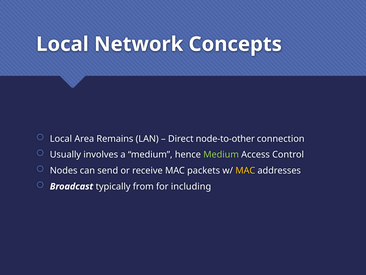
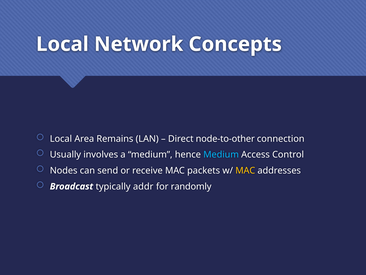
Medium at (221, 154) colour: light green -> light blue
from: from -> addr
including: including -> randomly
